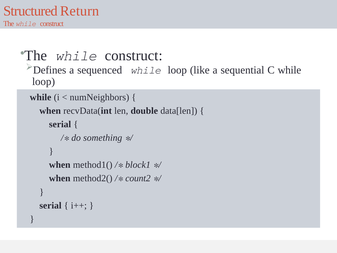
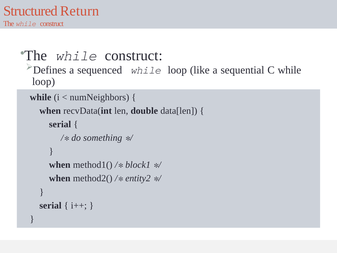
count2: count2 -> entity2
